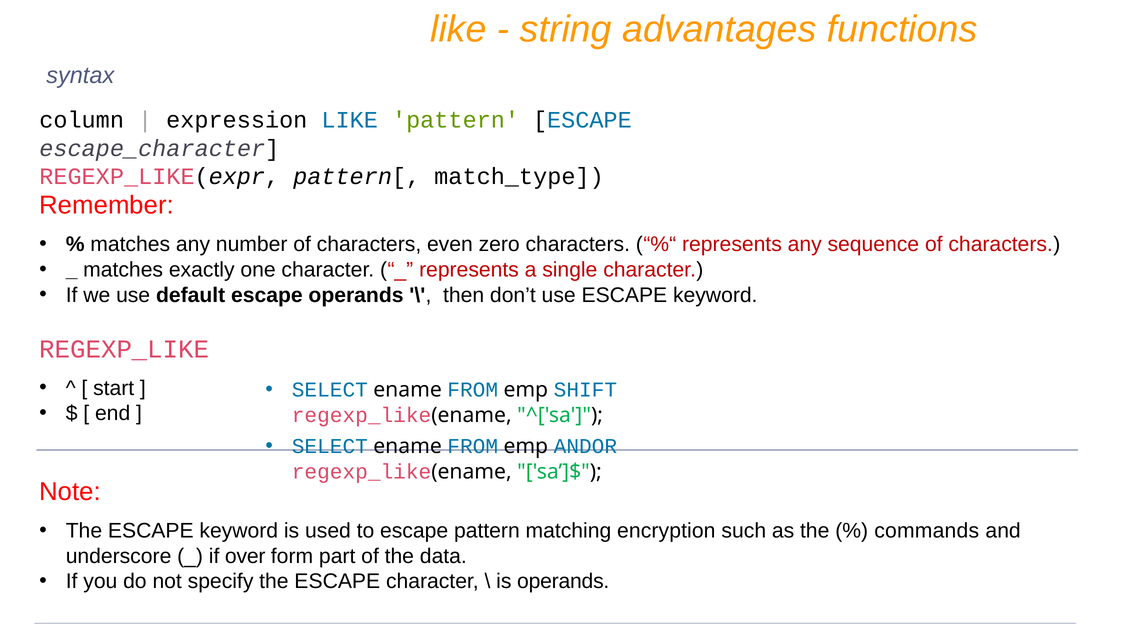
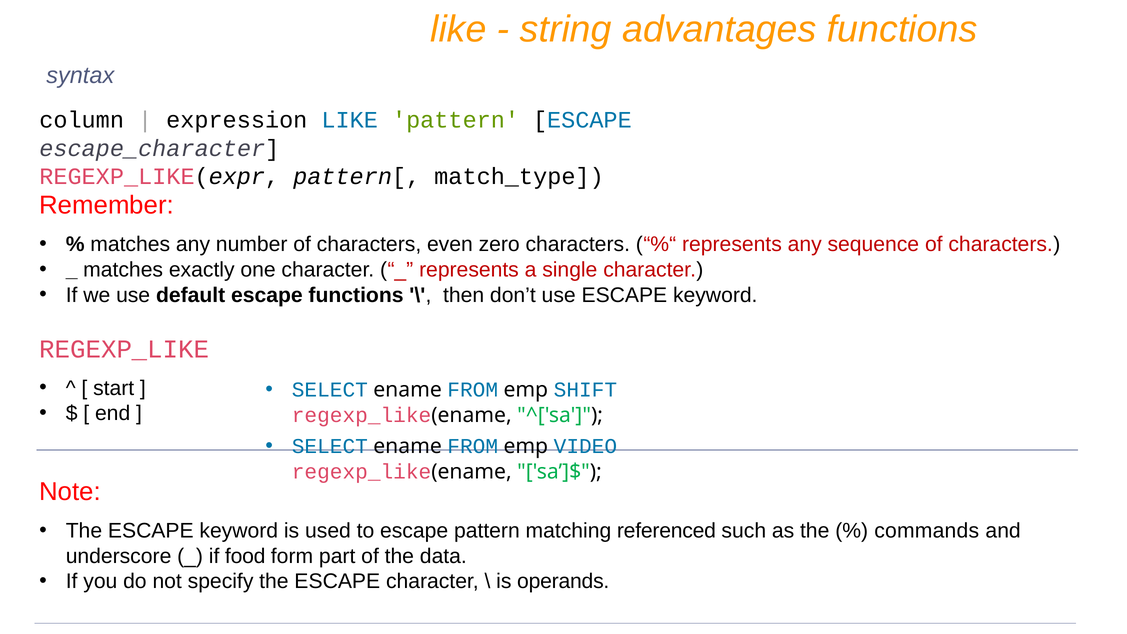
escape operands: operands -> functions
ANDOR: ANDOR -> VIDEO
encryption: encryption -> referenced
over: over -> food
